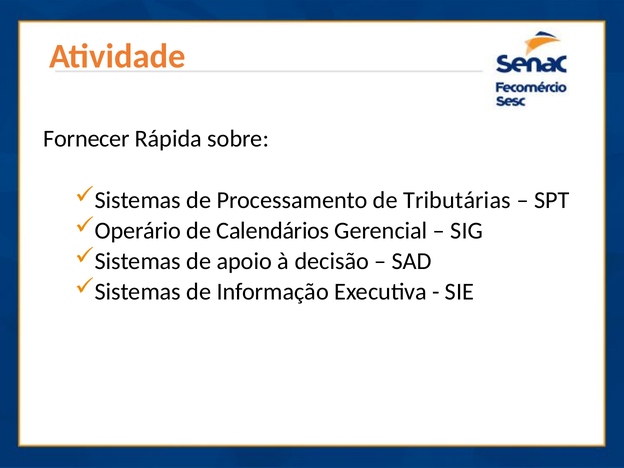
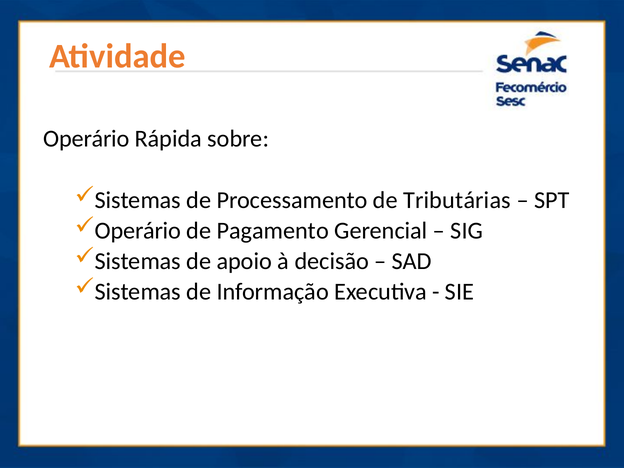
Fornecer at (86, 139): Fornecer -> Operário
Calendários: Calendários -> Pagamento
